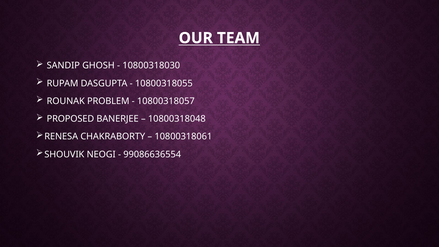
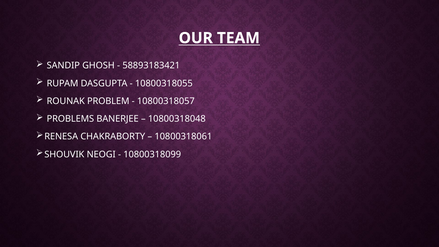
10800318030: 10800318030 -> 58893183421
PROPOSED: PROPOSED -> PROBLEMS
99086636554: 99086636554 -> 10800318099
